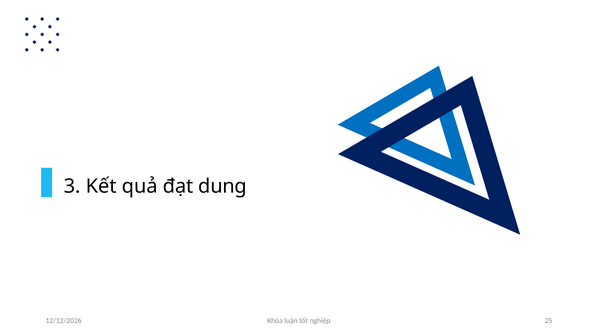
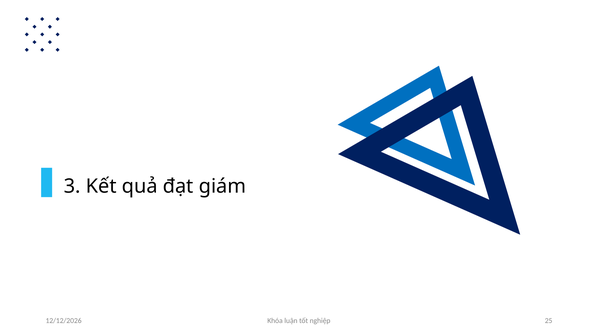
dung: dung -> giám
